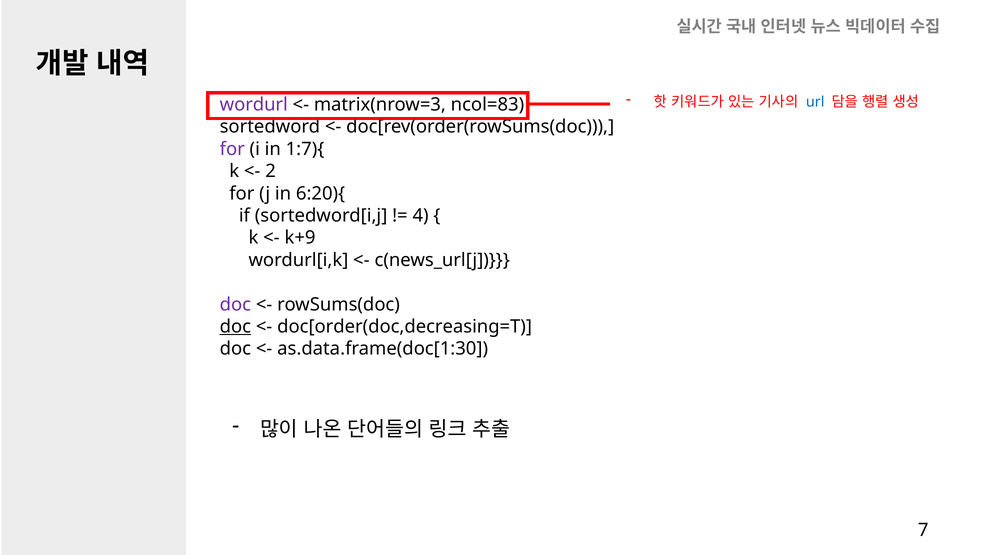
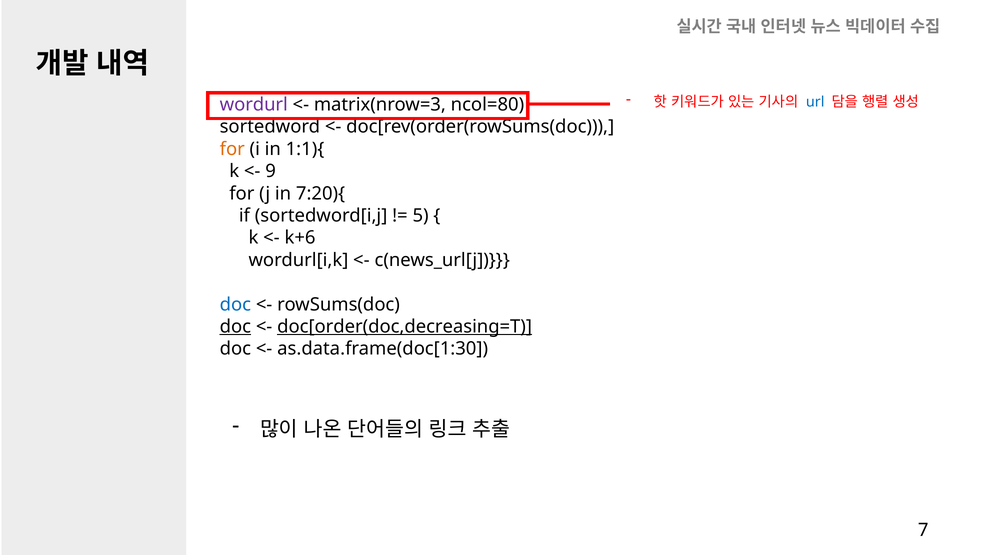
ncol=83: ncol=83 -> ncol=80
for at (232, 149) colour: purple -> orange
1:7){: 1:7){ -> 1:1){
2: 2 -> 9
6:20){: 6:20){ -> 7:20){
4: 4 -> 5
k+9: k+9 -> k+6
doc at (235, 304) colour: purple -> blue
doc[order(doc,decreasing=T underline: none -> present
